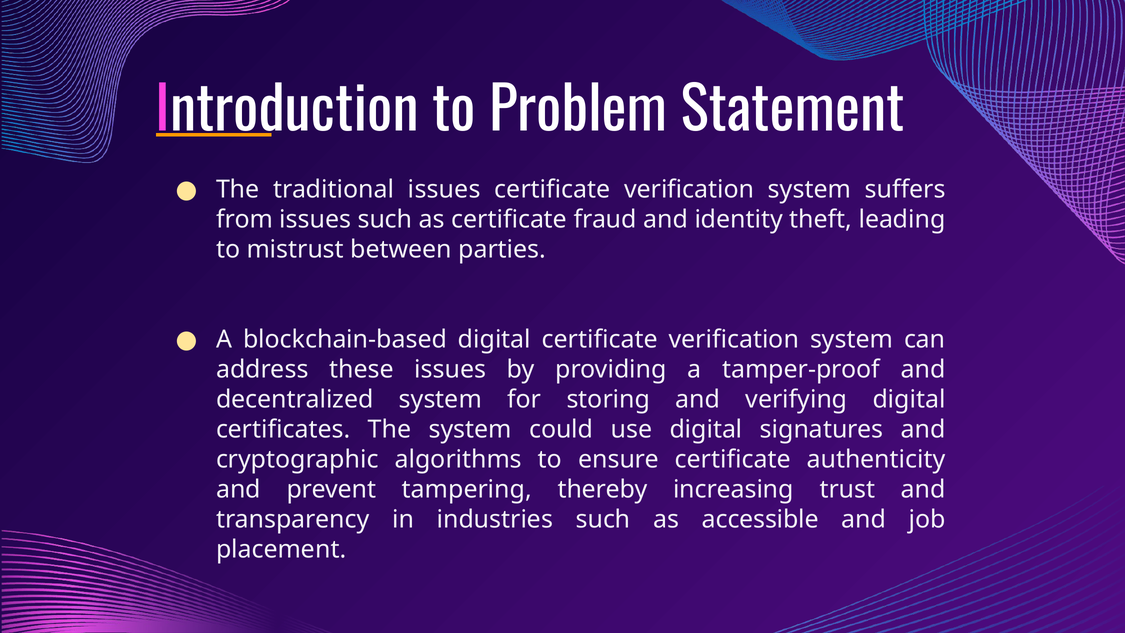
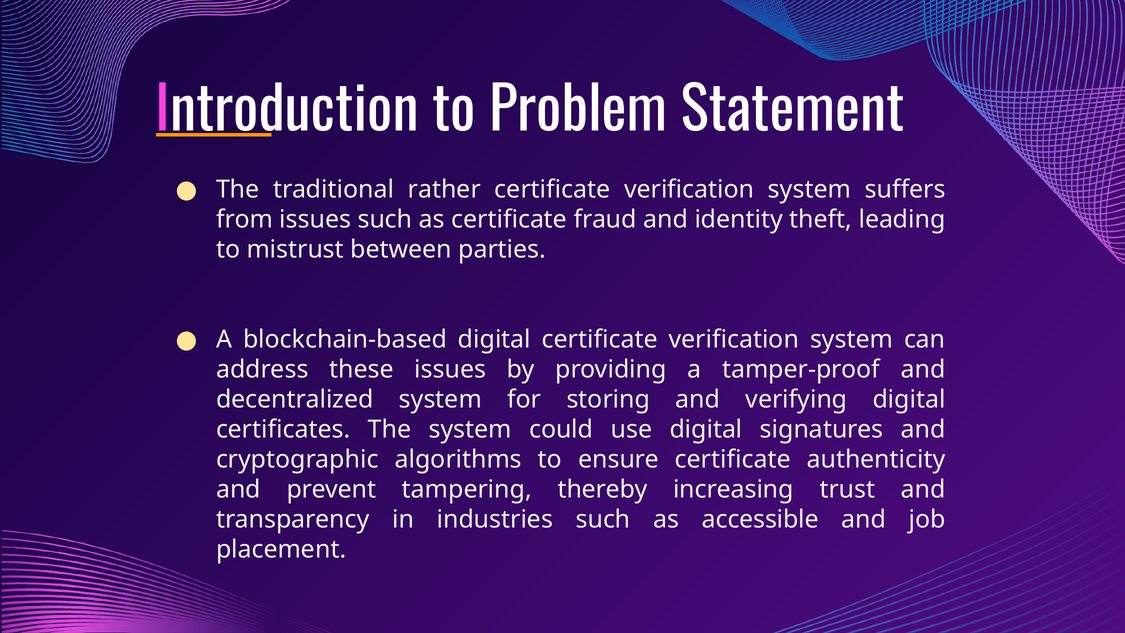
traditional issues: issues -> rather
